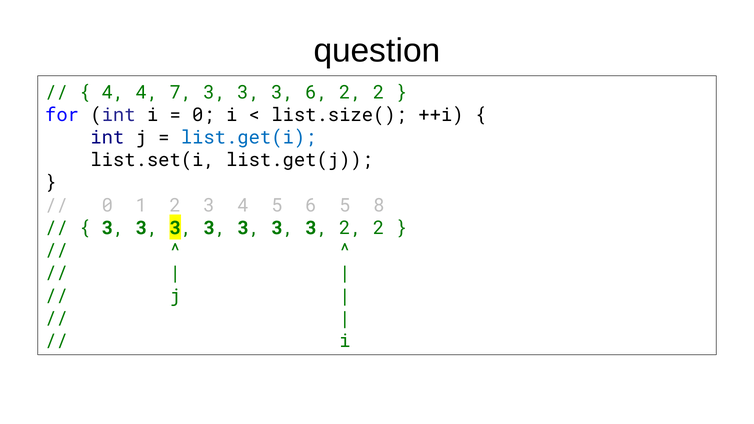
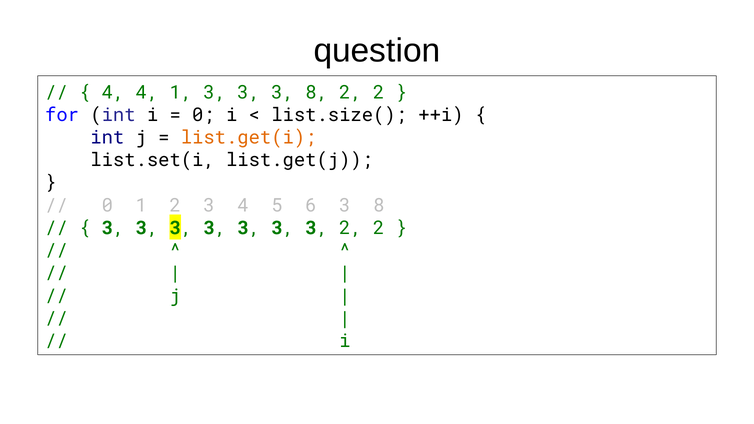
4 7: 7 -> 1
3 3 6: 6 -> 8
list.get(i colour: blue -> orange
6 5: 5 -> 3
